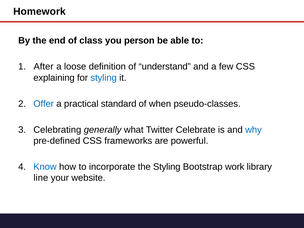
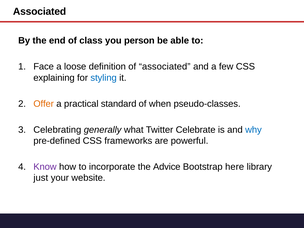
Homework at (39, 12): Homework -> Associated
After: After -> Face
of understand: understand -> associated
Offer colour: blue -> orange
Know colour: blue -> purple
the Styling: Styling -> Advice
work: work -> here
line: line -> just
